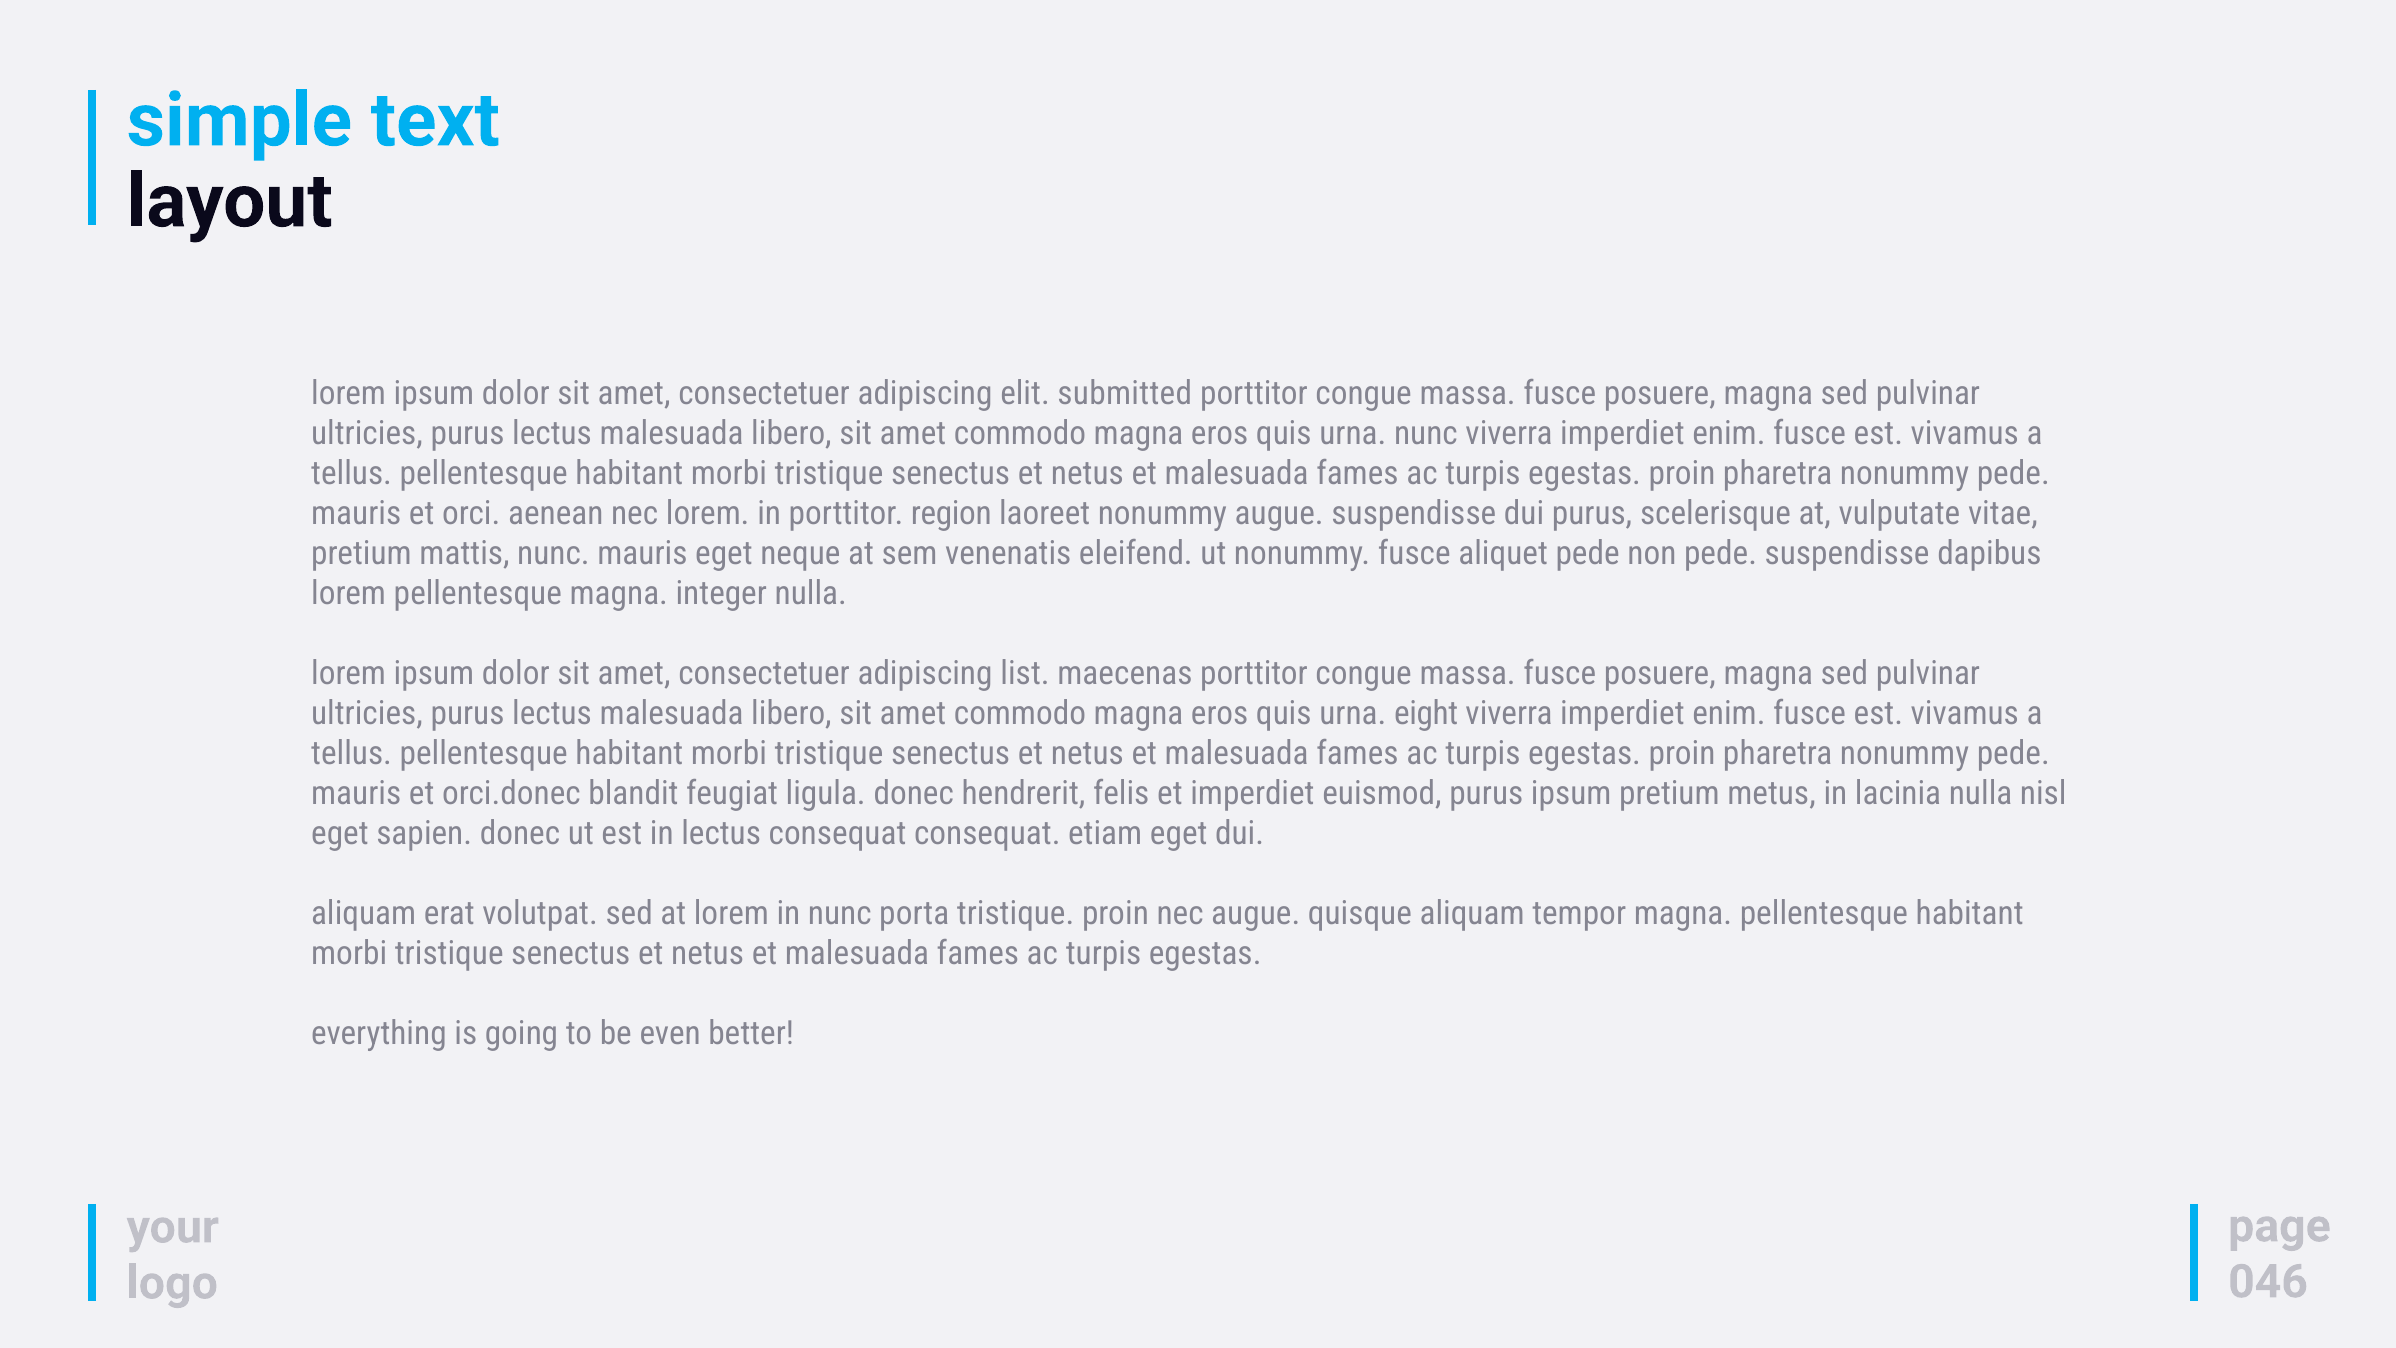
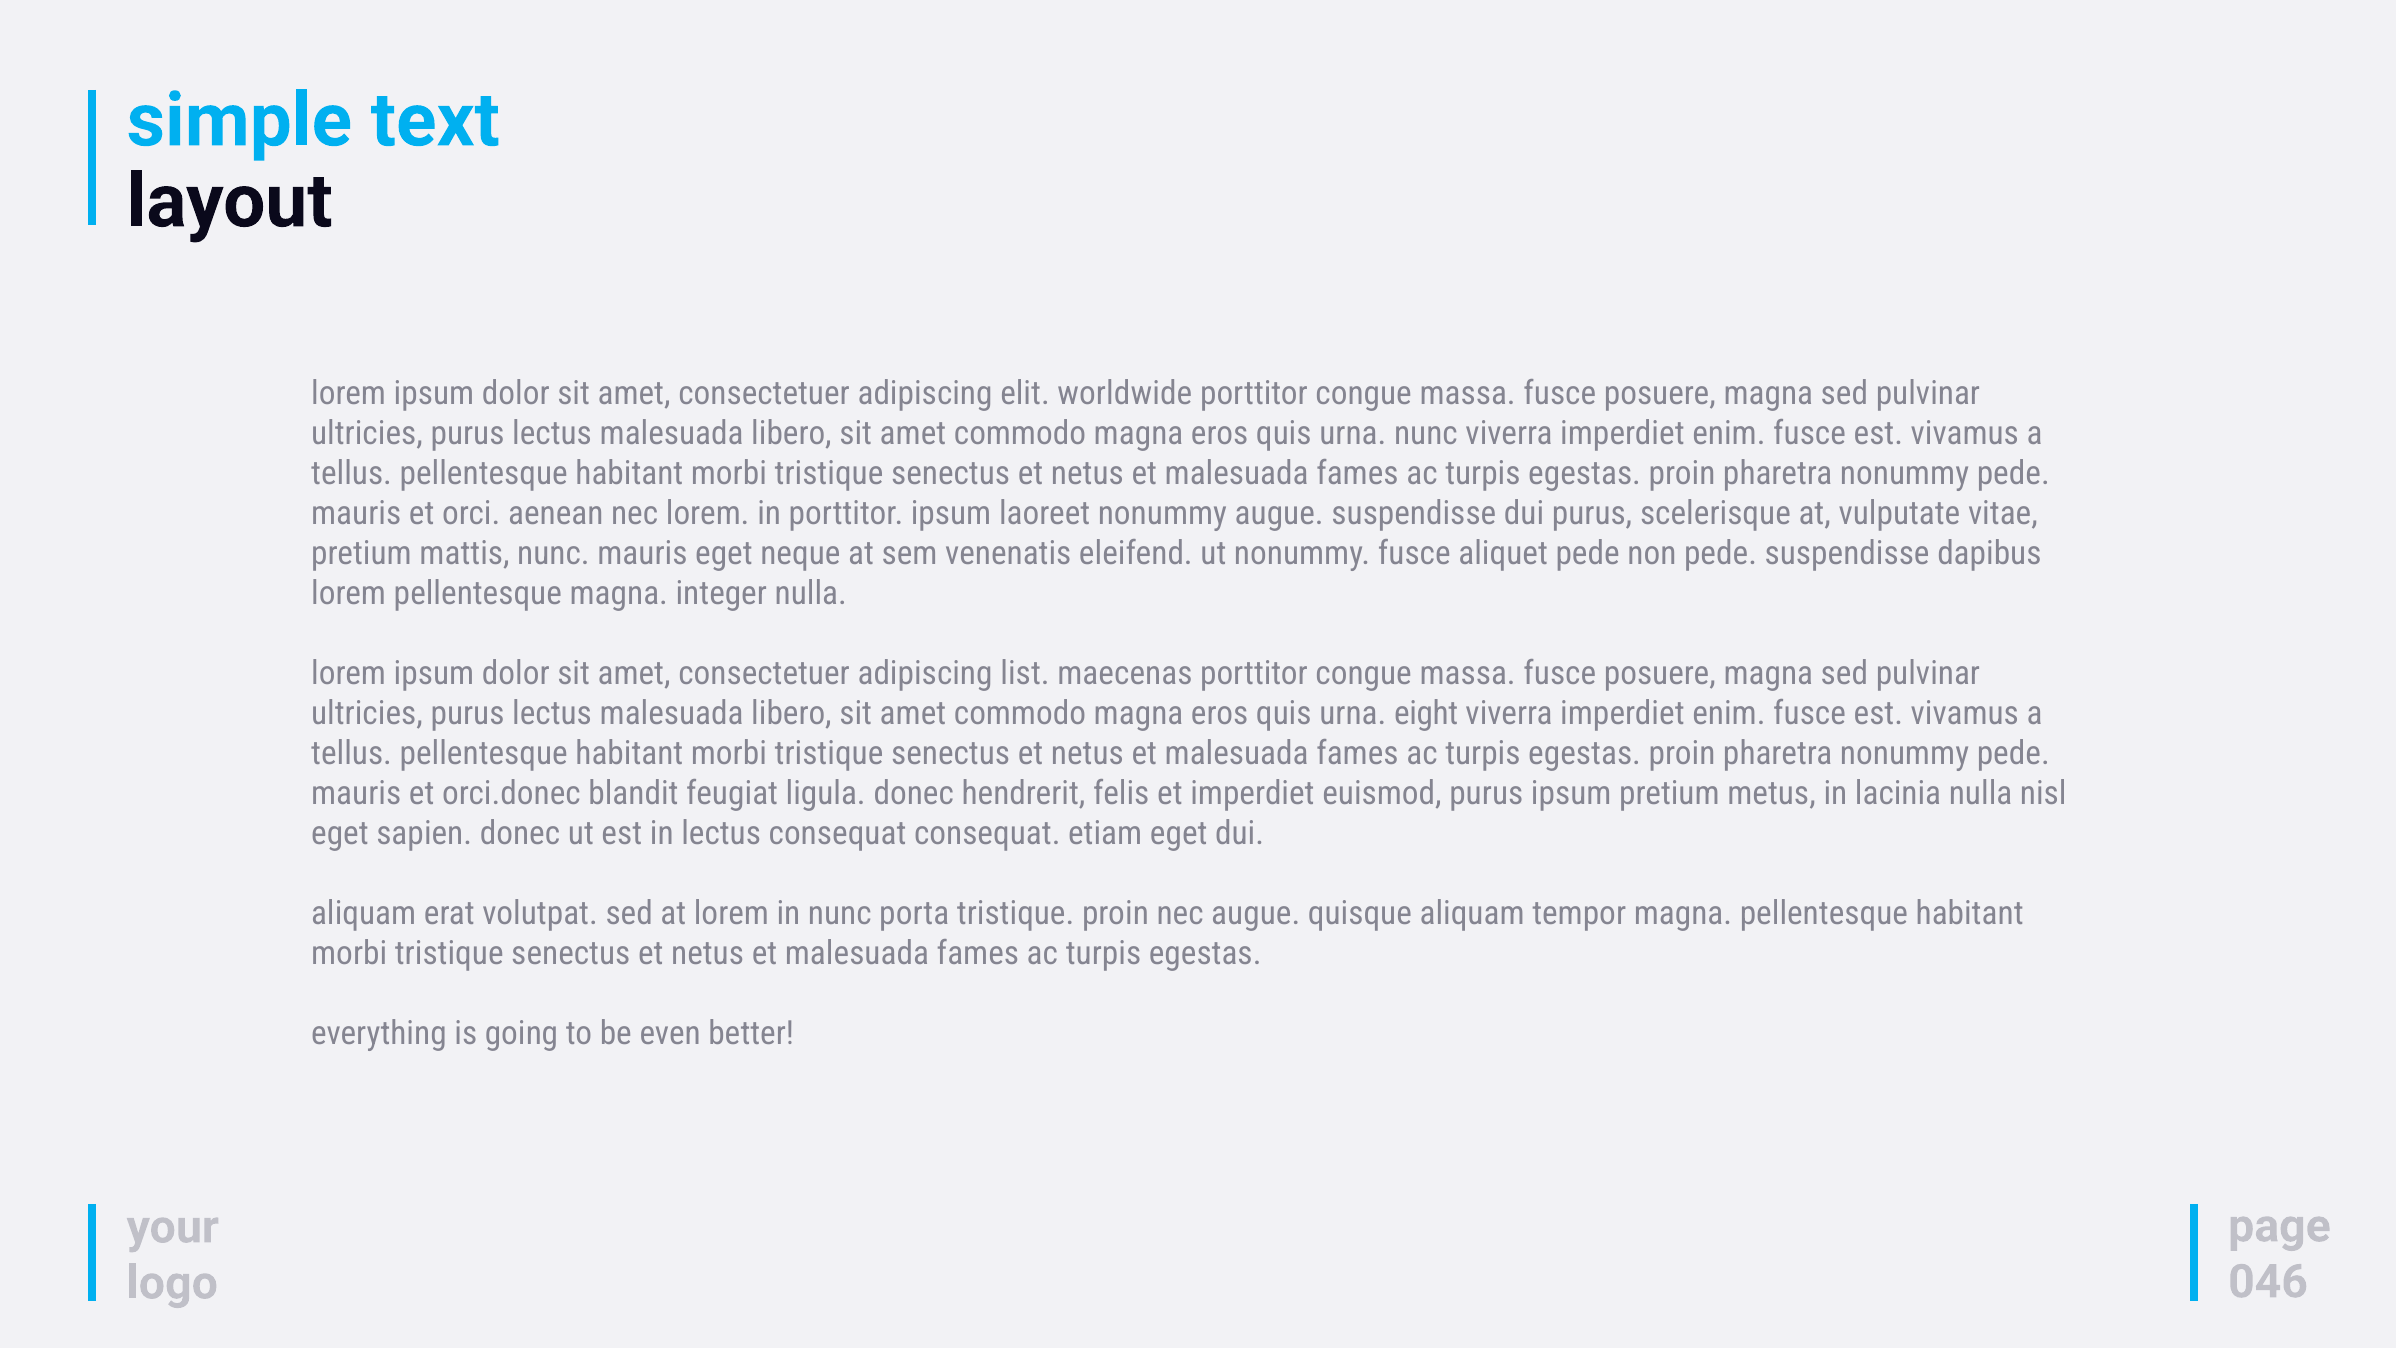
submitted: submitted -> worldwide
porttitor region: region -> ipsum
